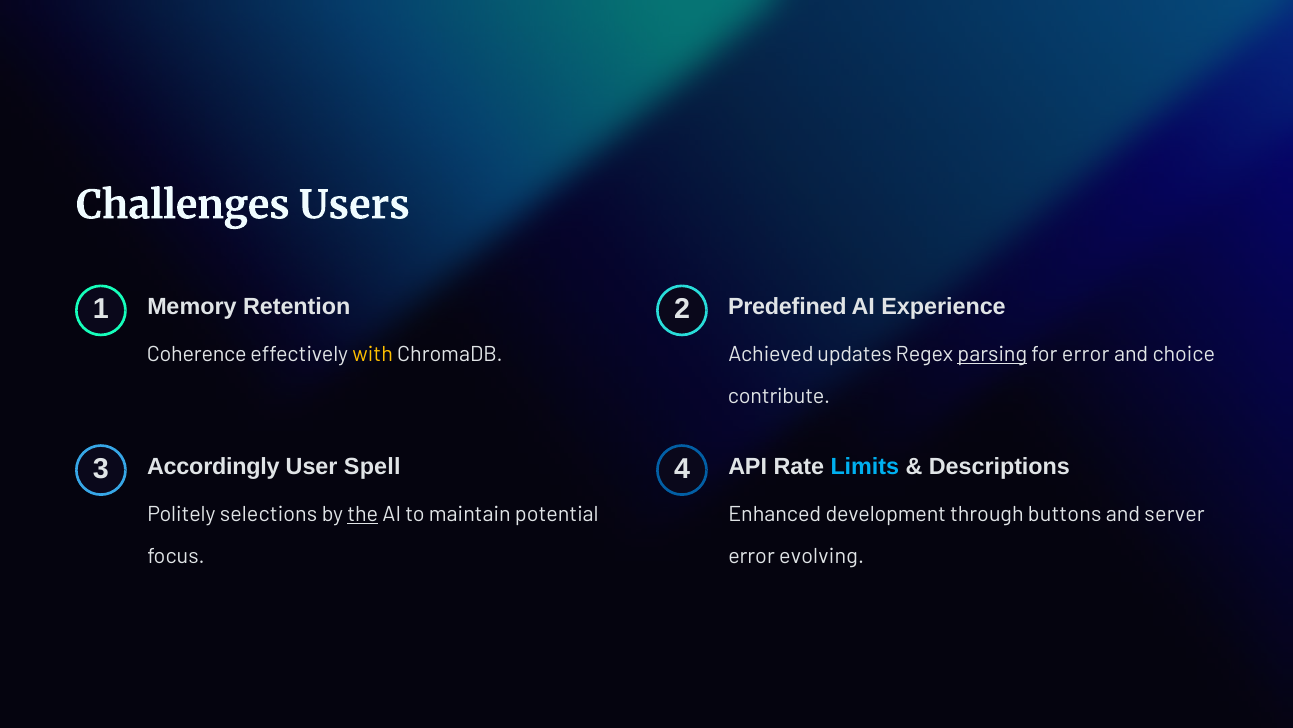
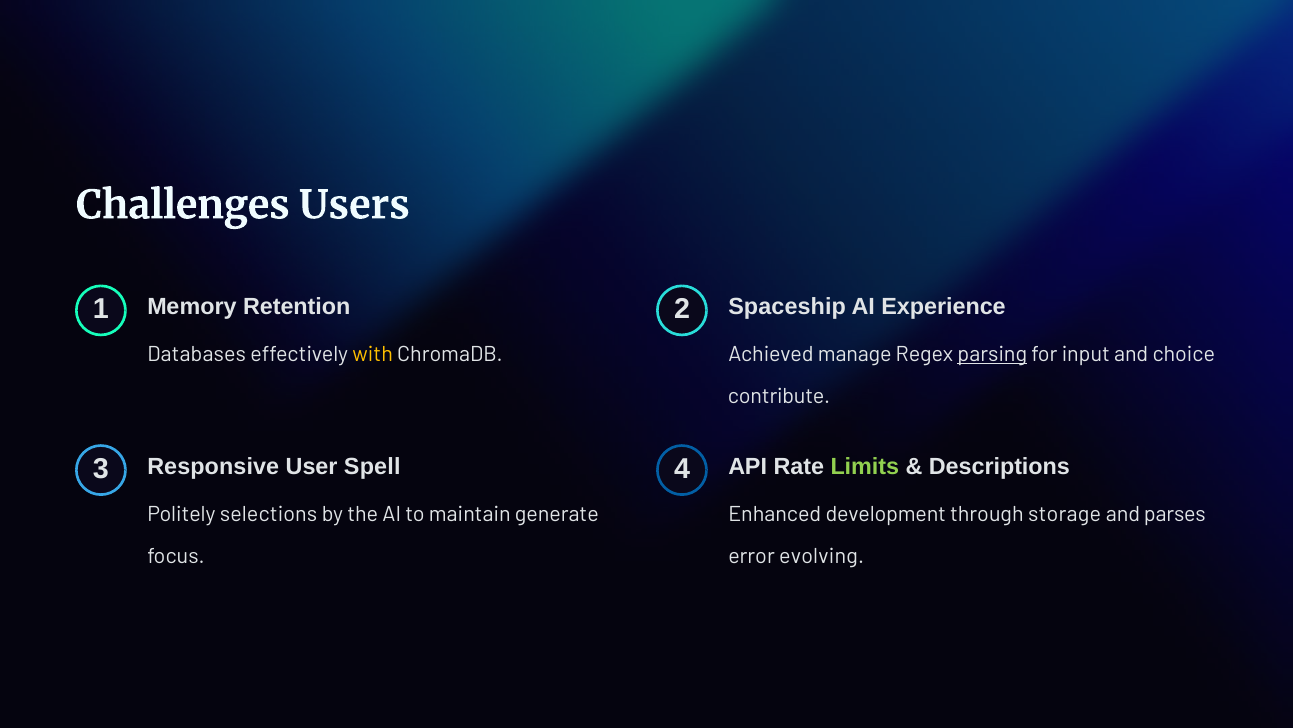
Predefined: Predefined -> Spaceship
Coherence: Coherence -> Databases
updates: updates -> manage
for error: error -> input
Accordingly: Accordingly -> Responsive
Limits colour: light blue -> light green
the underline: present -> none
potential: potential -> generate
buttons: buttons -> storage
server: server -> parses
